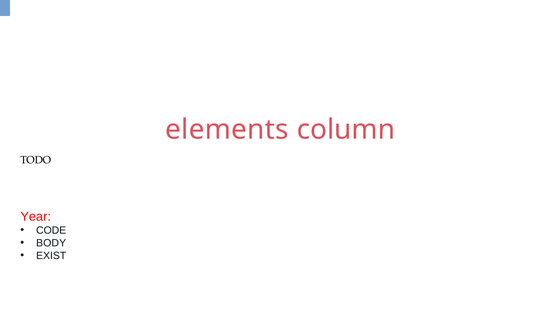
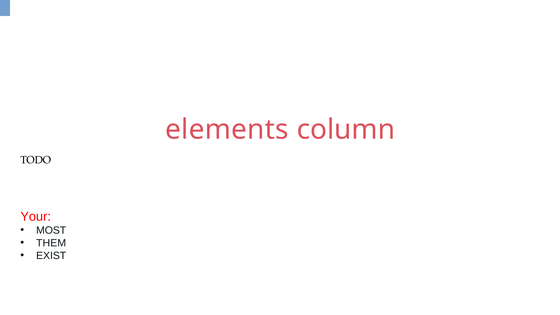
Year: Year -> Your
CODE: CODE -> MOST
BODY: BODY -> THEM
